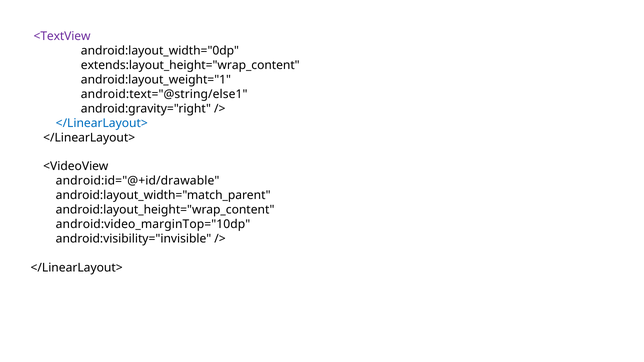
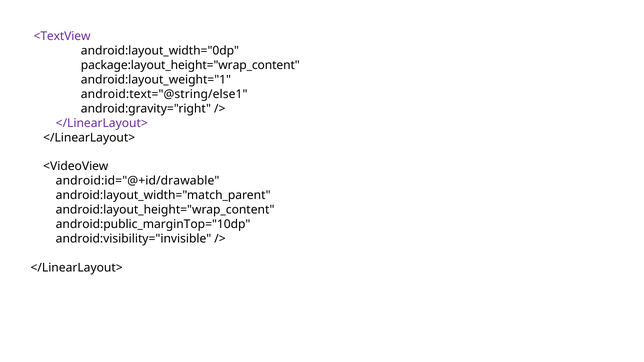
extends:layout_height="wrap_content: extends:layout_height="wrap_content -> package:layout_height="wrap_content
</LinearLayout> at (102, 123) colour: blue -> purple
android:video_marginTop="10dp: android:video_marginTop="10dp -> android:public_marginTop="10dp
